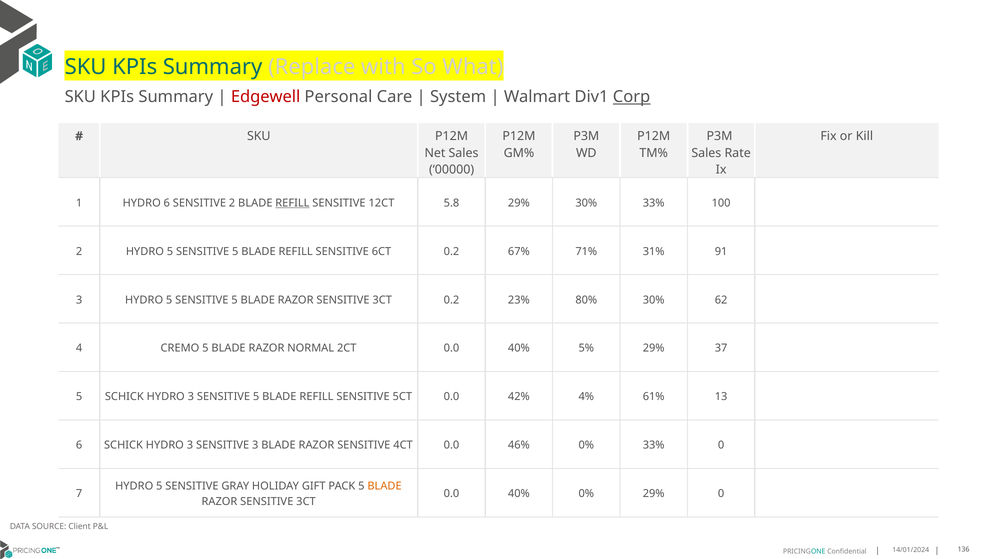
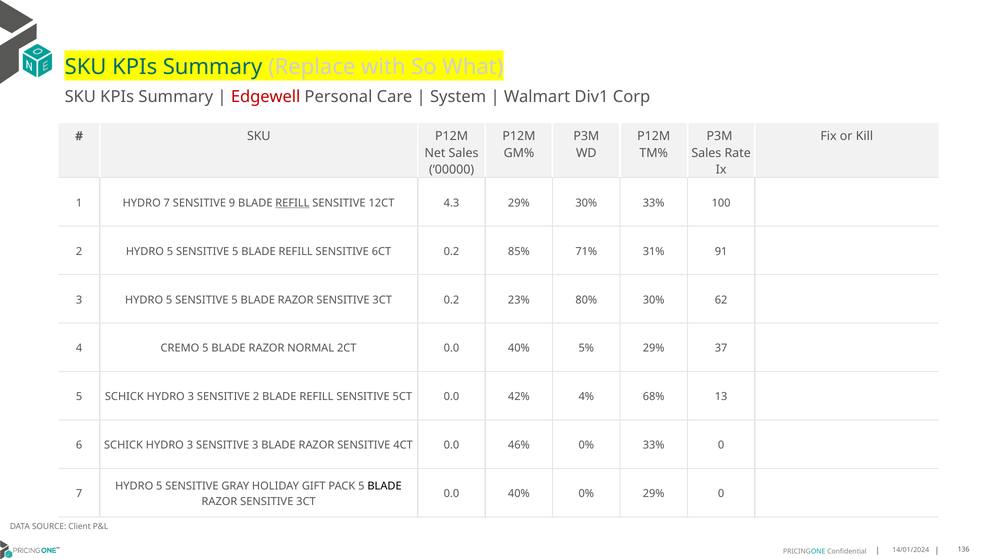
Corp underline: present -> none
HYDRO 6: 6 -> 7
SENSITIVE 2: 2 -> 9
5.8: 5.8 -> 4.3
67%: 67% -> 85%
3 SENSITIVE 5: 5 -> 2
61%: 61% -> 68%
BLADE at (385, 486) colour: orange -> black
